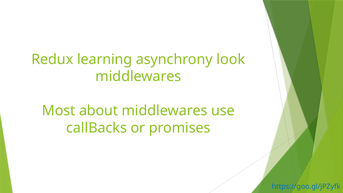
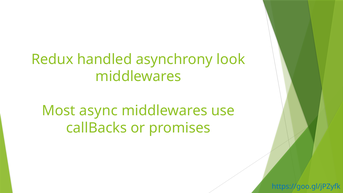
learning: learning -> handled
about: about -> async
